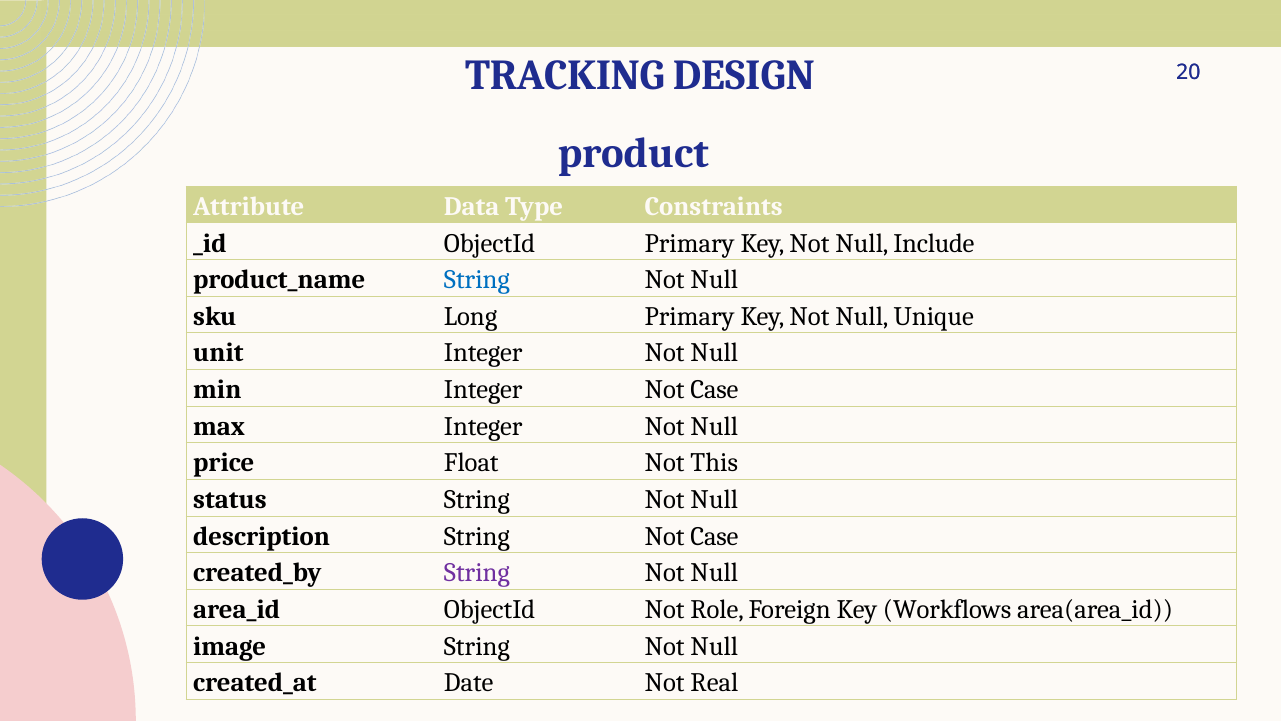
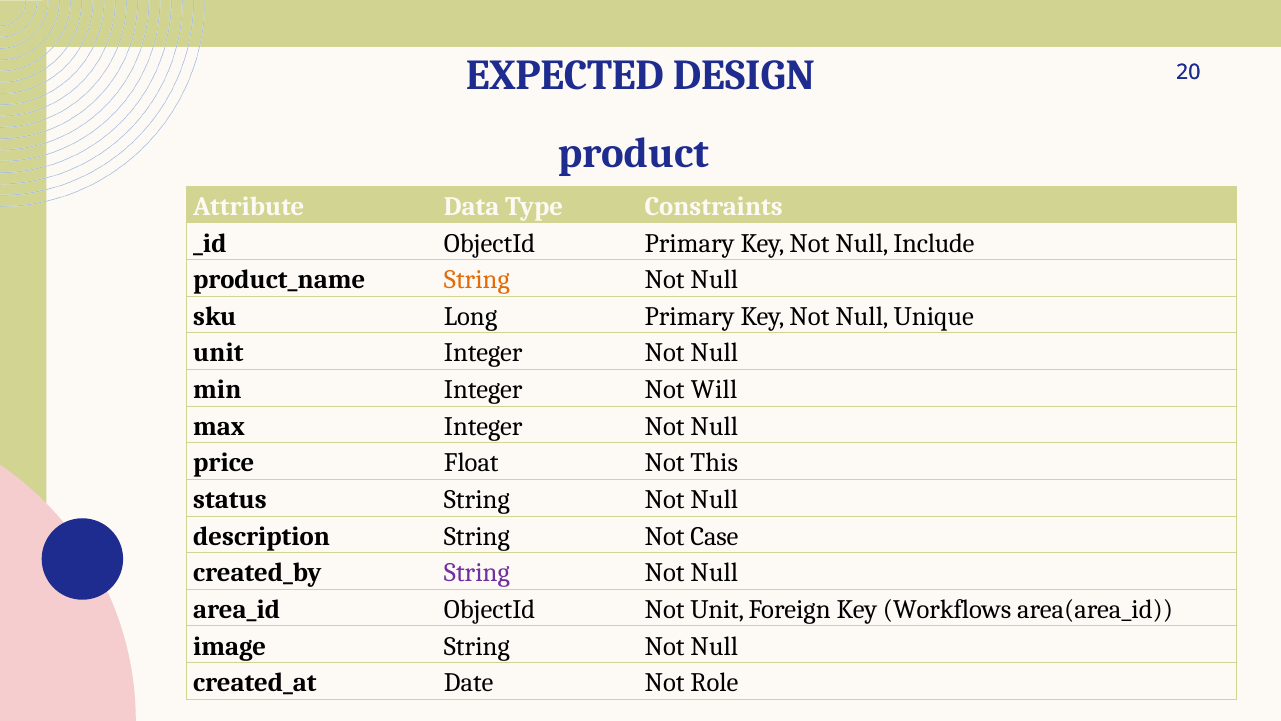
TRACKING: TRACKING -> EXPECTED
String at (477, 280) colour: blue -> orange
Integer Not Case: Case -> Will
Not Role: Role -> Unit
Real: Real -> Role
